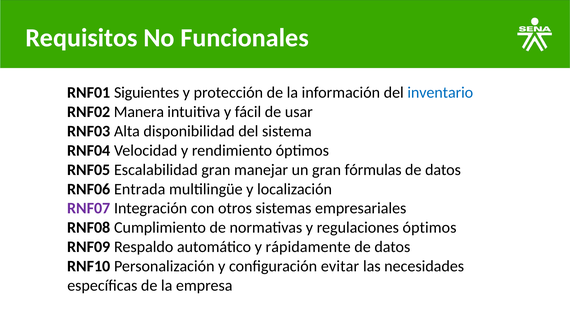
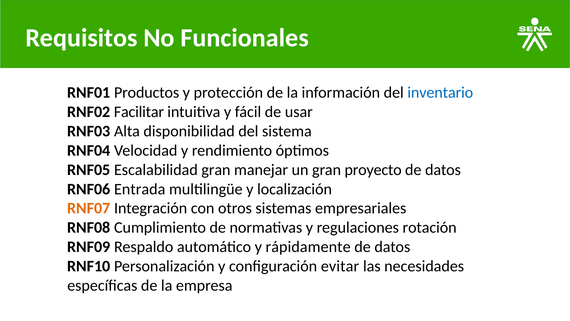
Siguientes: Siguientes -> Productos
Manera: Manera -> Facilitar
fórmulas: fórmulas -> proyecto
RNF07 colour: purple -> orange
regulaciones óptimos: óptimos -> rotación
